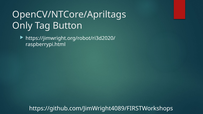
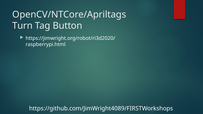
Only: Only -> Turn
